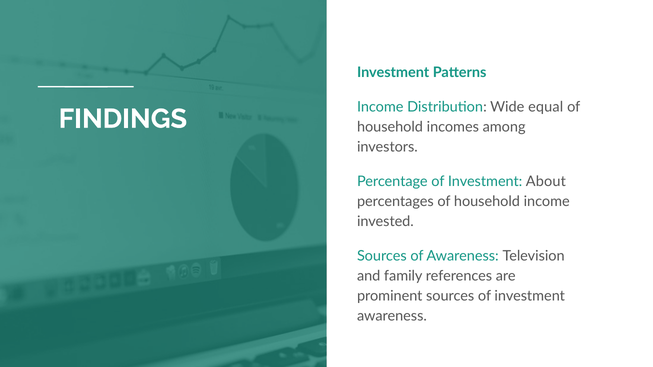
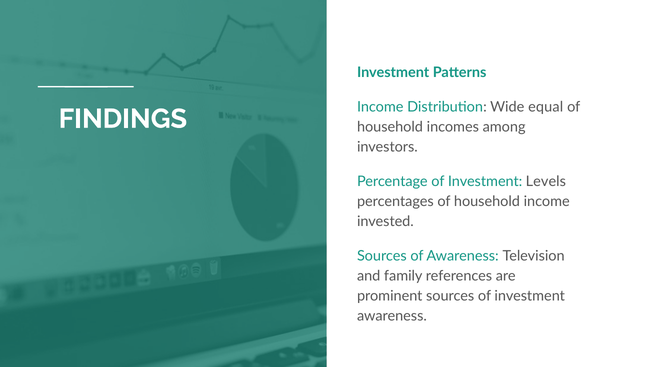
About: About -> Levels
